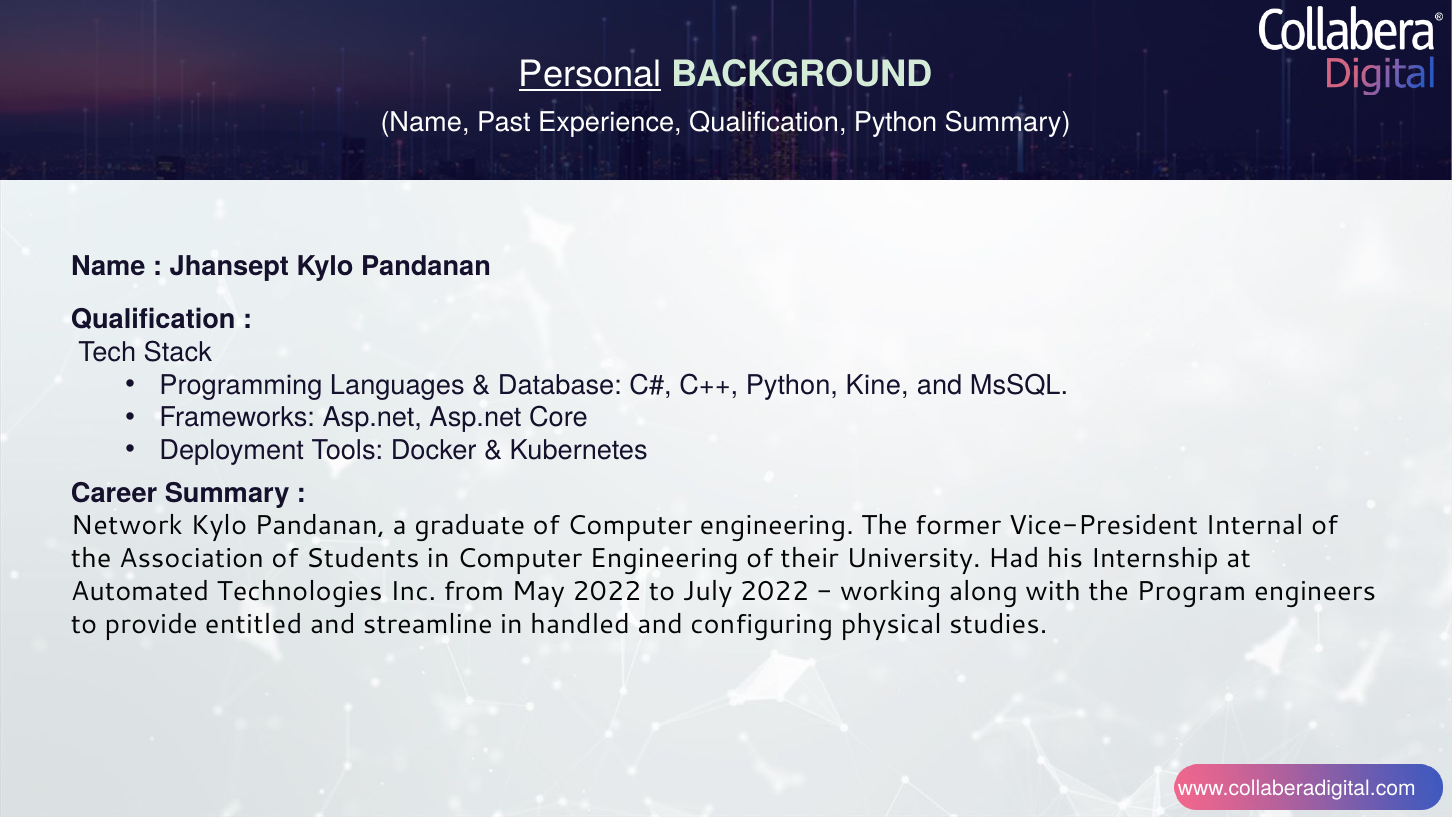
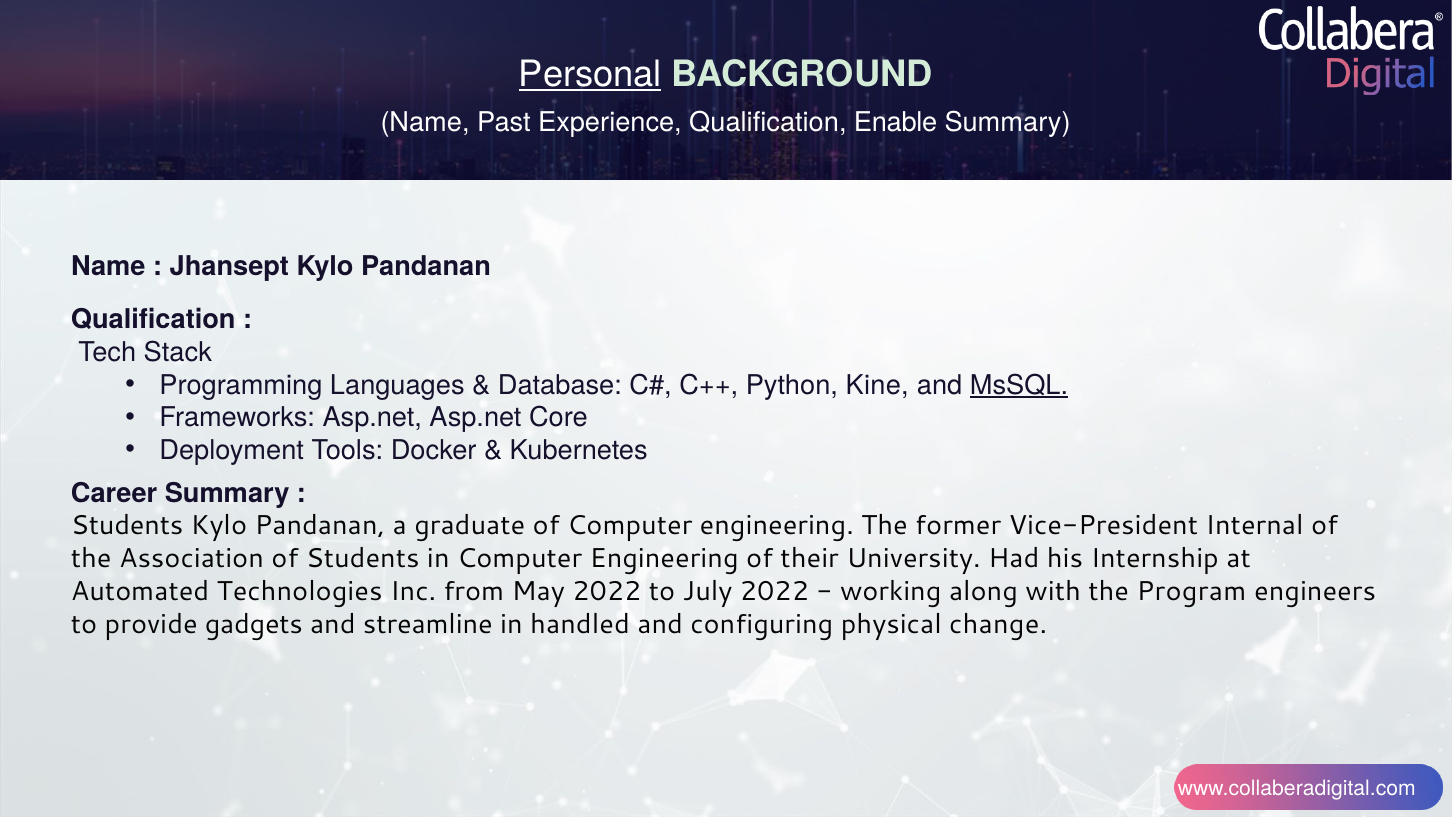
Qualification Python: Python -> Enable
MsSQL underline: none -> present
Network at (127, 526): Network -> Students
entitled: entitled -> gadgets
studies: studies -> change
